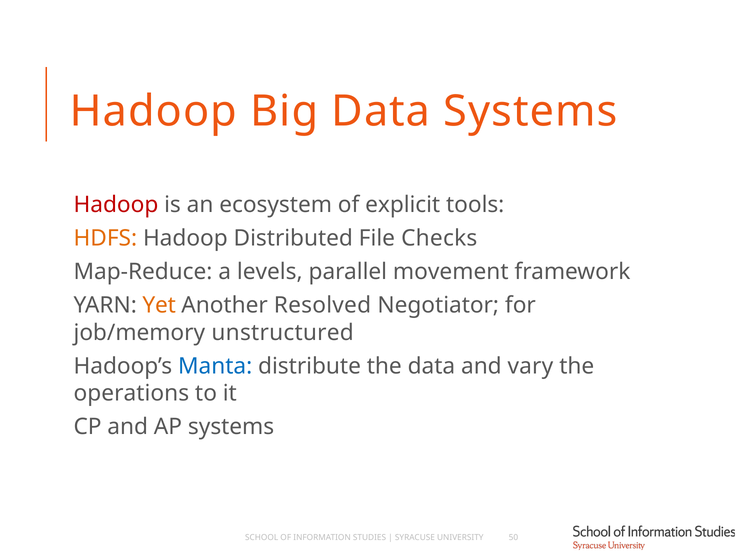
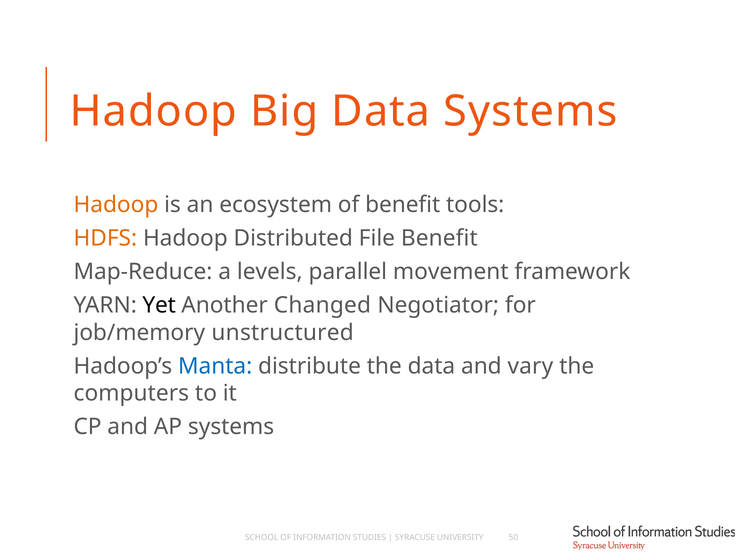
Hadoop at (116, 205) colour: red -> orange
of explicit: explicit -> benefit
File Checks: Checks -> Benefit
Yet colour: orange -> black
Resolved: Resolved -> Changed
operations: operations -> computers
